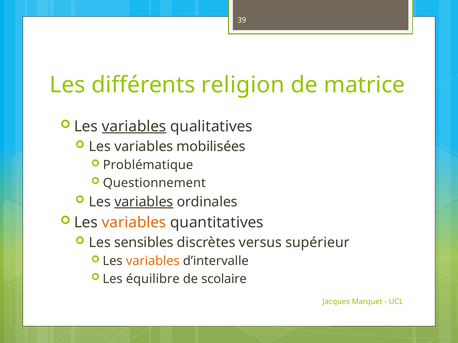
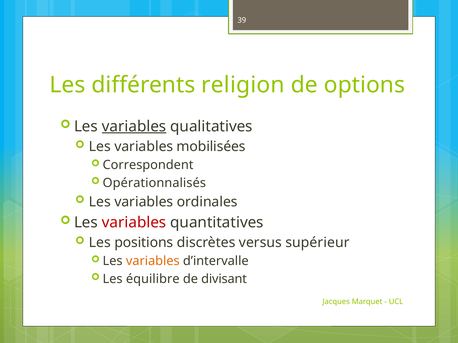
matrice: matrice -> options
Problématique: Problématique -> Correspondent
Questionnement: Questionnement -> Opérationnalisés
variables at (144, 202) underline: present -> none
variables at (134, 223) colour: orange -> red
sensibles: sensibles -> positions
scolaire: scolaire -> divisant
